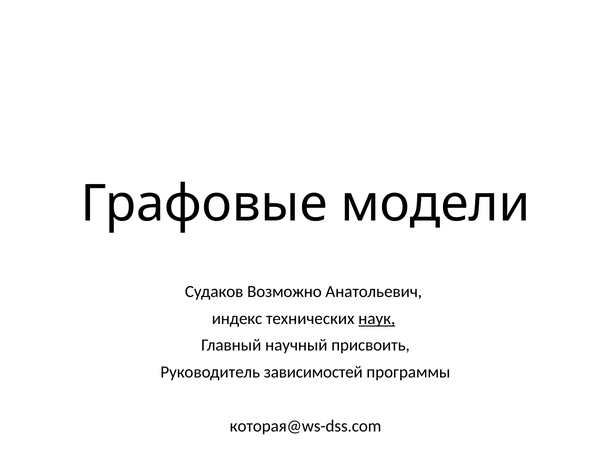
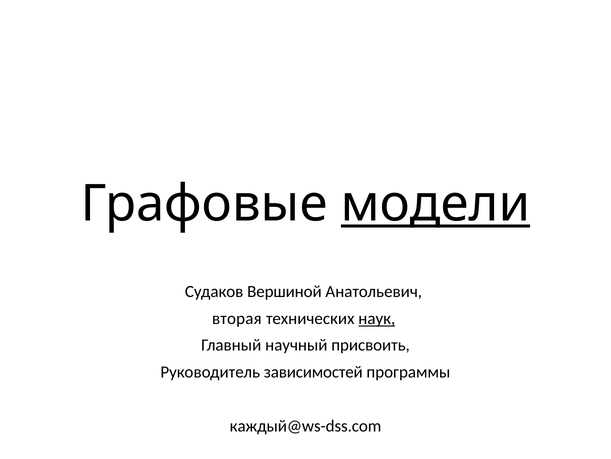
модели underline: none -> present
Возможно: Возможно -> Вершиной
индекс: индекс -> вторая
которая@ws-dss.com: которая@ws-dss.com -> каждый@ws-dss.com
